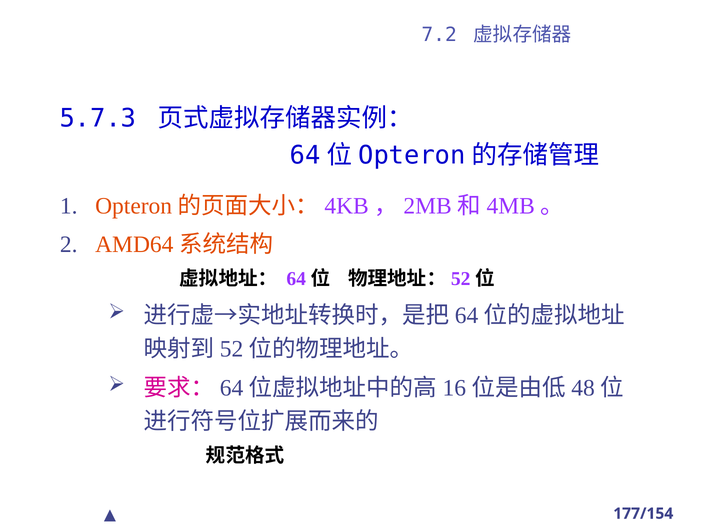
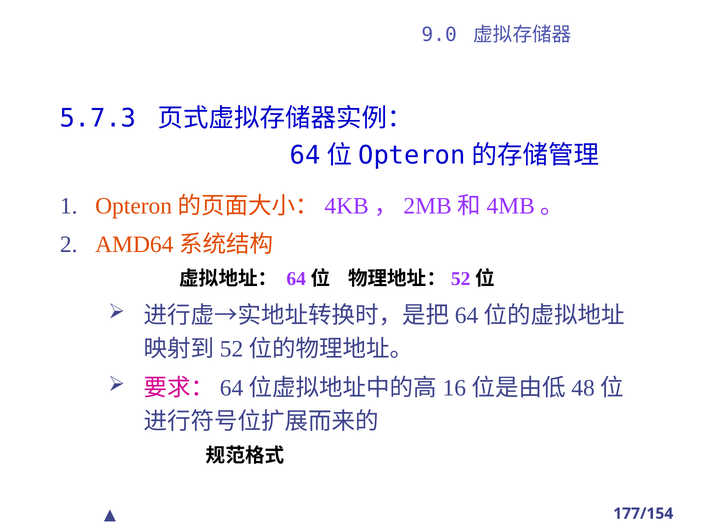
7.2: 7.2 -> 9.0
